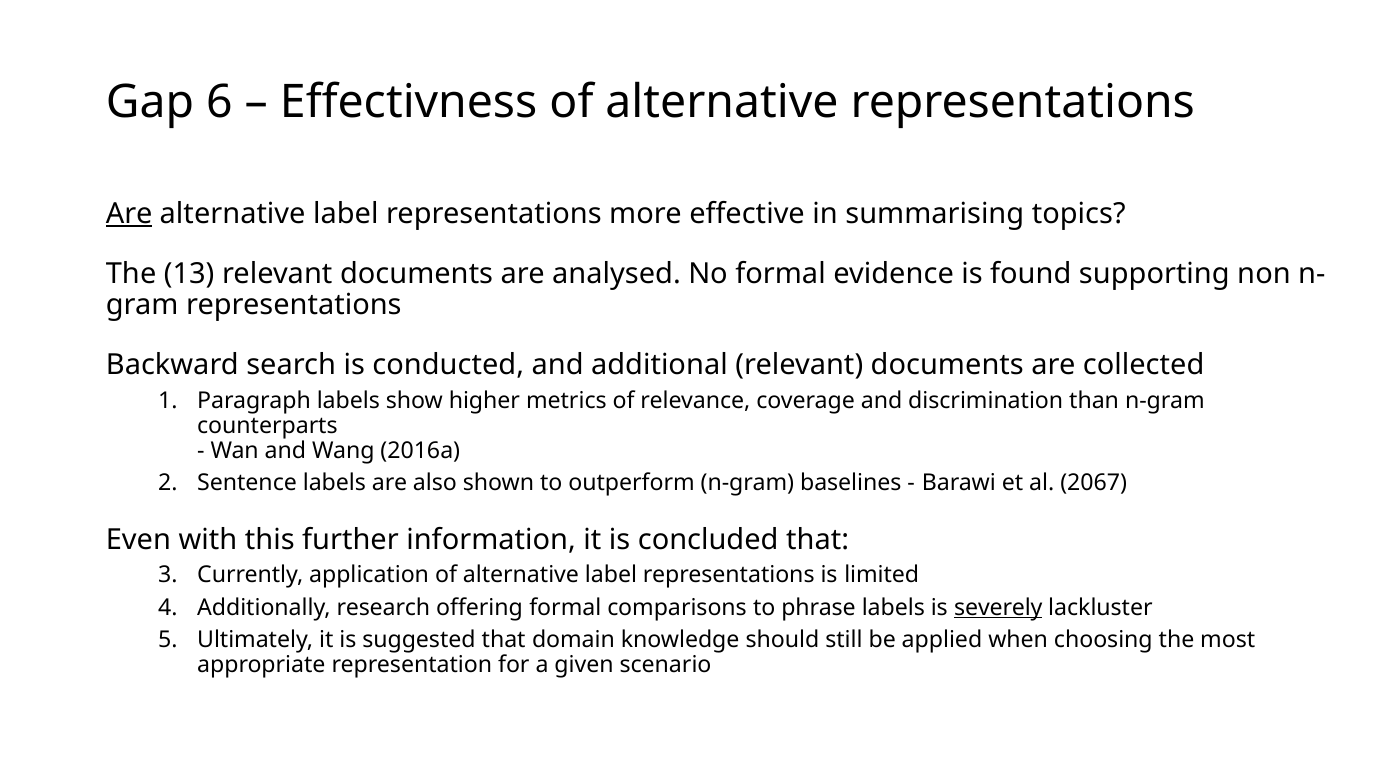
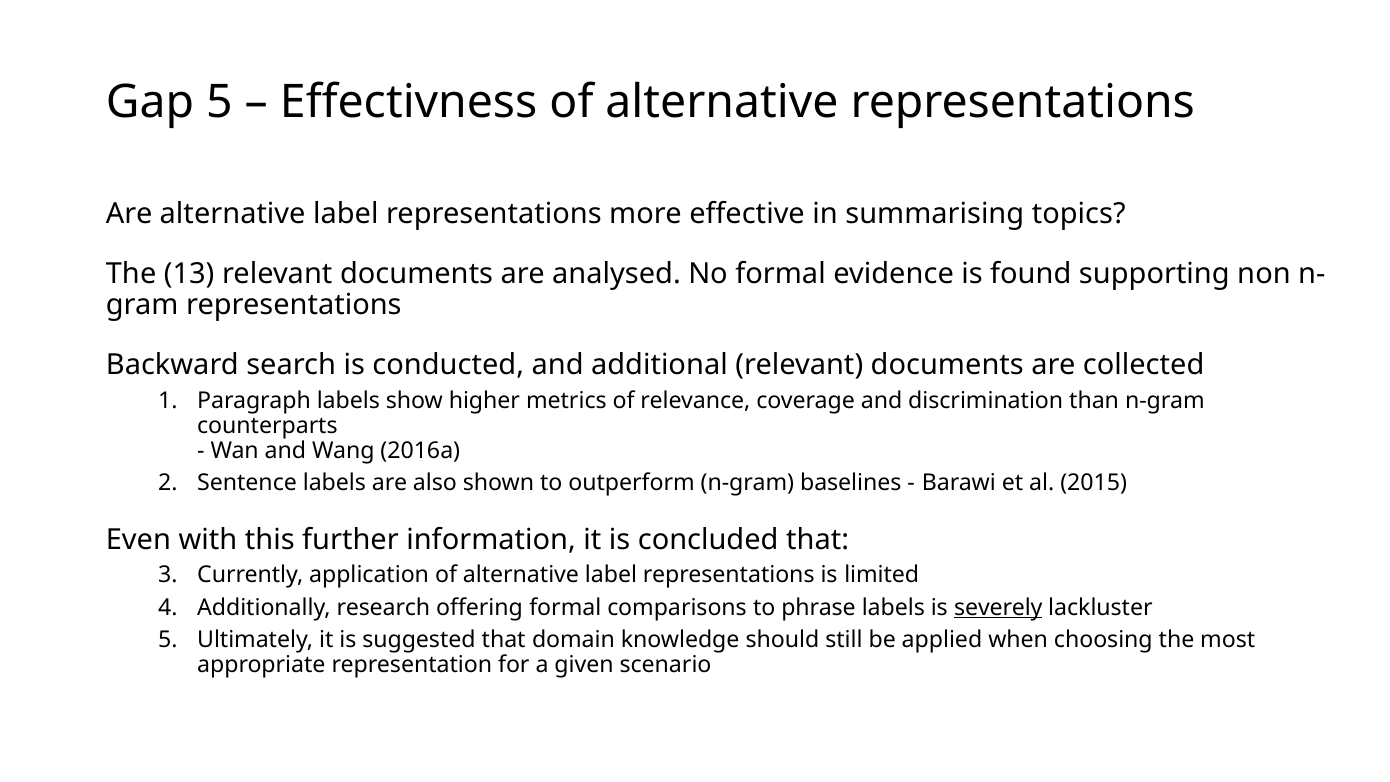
Gap 6: 6 -> 5
Are at (129, 213) underline: present -> none
2067: 2067 -> 2015
